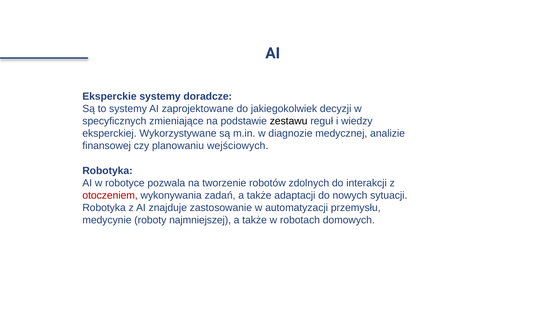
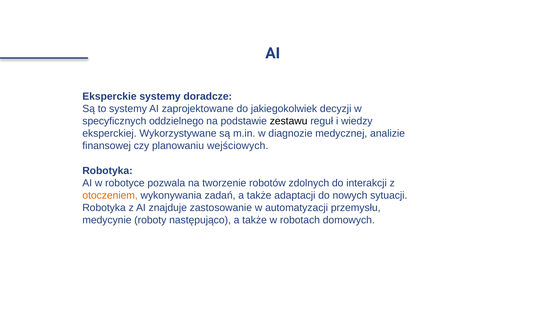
zmieniające: zmieniające -> oddzielnego
otoczeniem colour: red -> orange
najmniejszej: najmniejszej -> następująco
